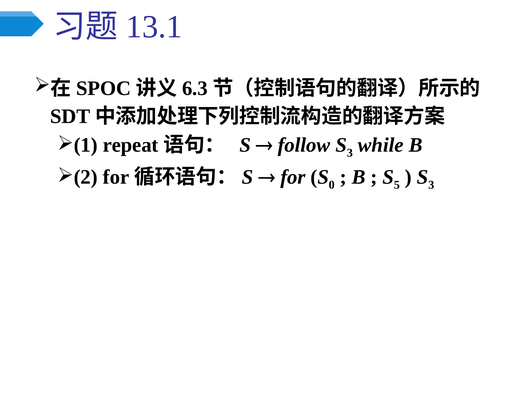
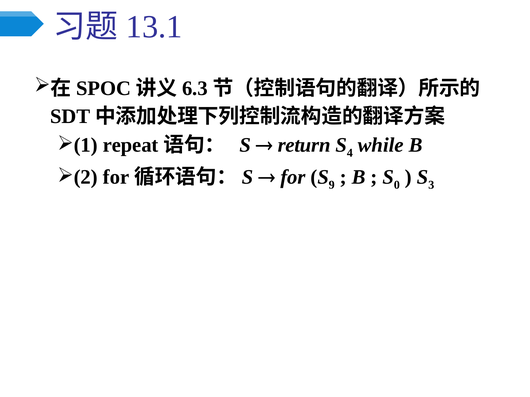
follow: follow -> return
3 at (350, 153): 3 -> 4
0: 0 -> 9
5: 5 -> 0
